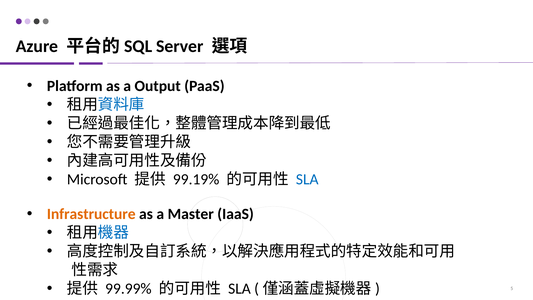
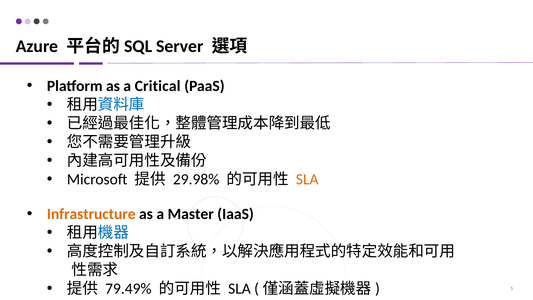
Output: Output -> Critical
99.19%: 99.19% -> 29.98%
SLA at (307, 179) colour: blue -> orange
99.99%: 99.99% -> 79.49%
